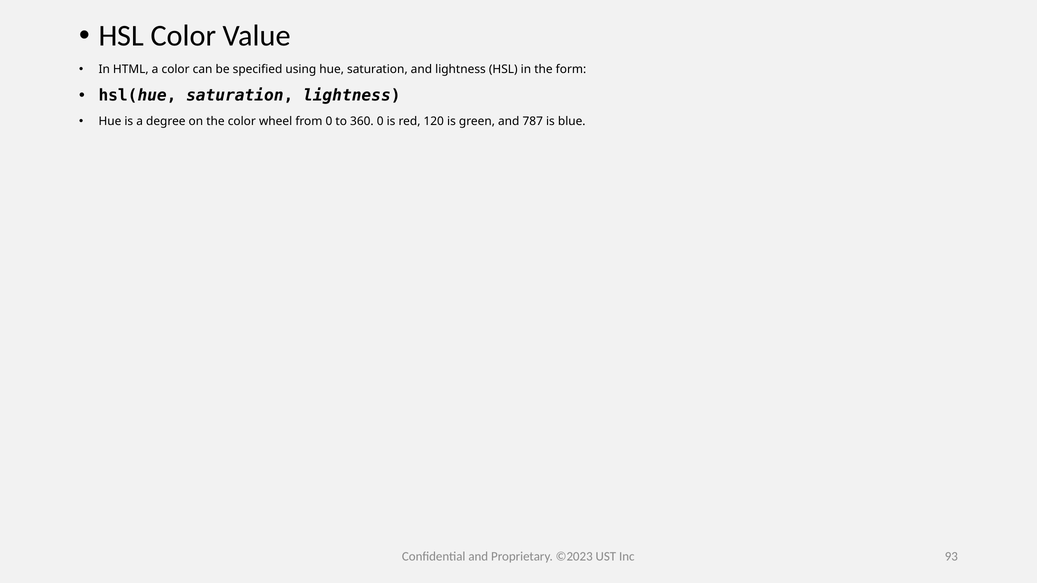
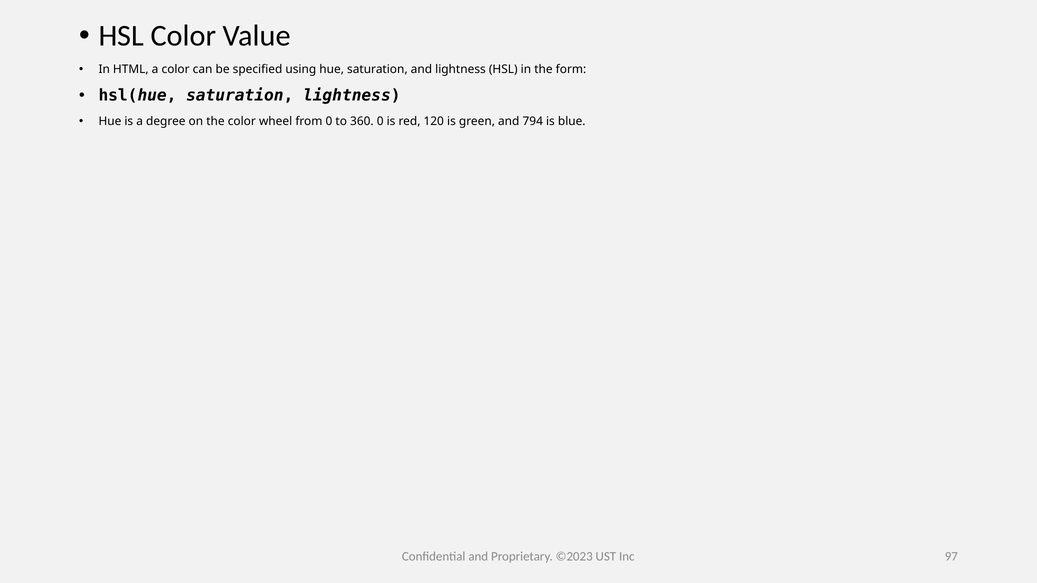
787: 787 -> 794
93: 93 -> 97
